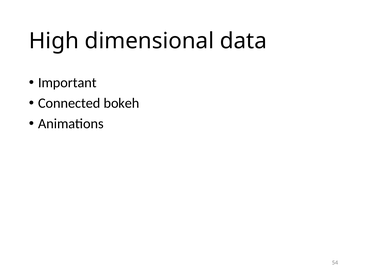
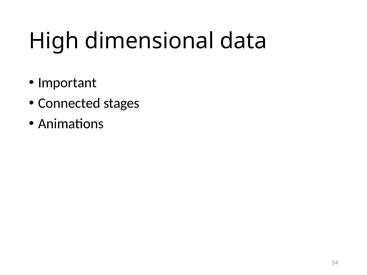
bokeh: bokeh -> stages
